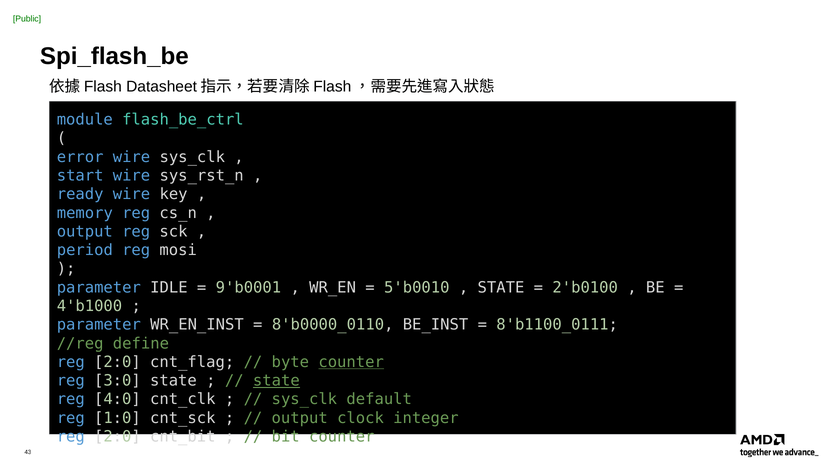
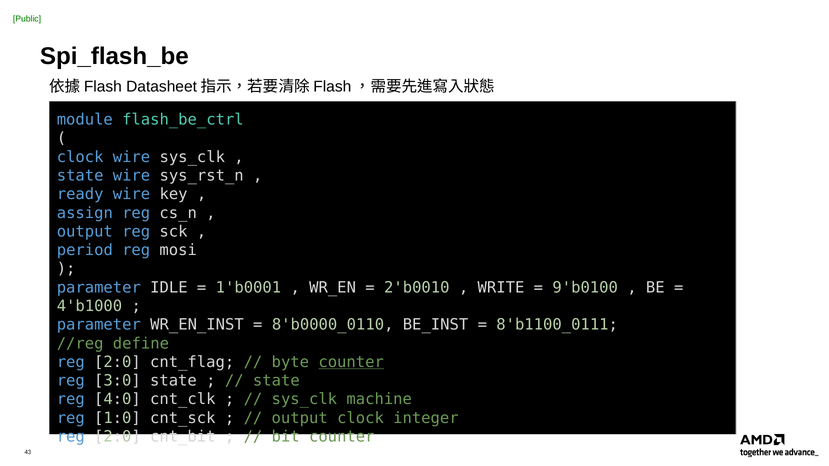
error at (80, 157): error -> clock
start at (80, 176): start -> state
memory: memory -> assign
9'b0001: 9'b0001 -> 1'b0001
5'b0010: 5'b0010 -> 2'b0010
STATE at (501, 288): STATE -> WRITE
2'b0100: 2'b0100 -> 9'b0100
state at (276, 381) underline: present -> none
default: default -> machine
